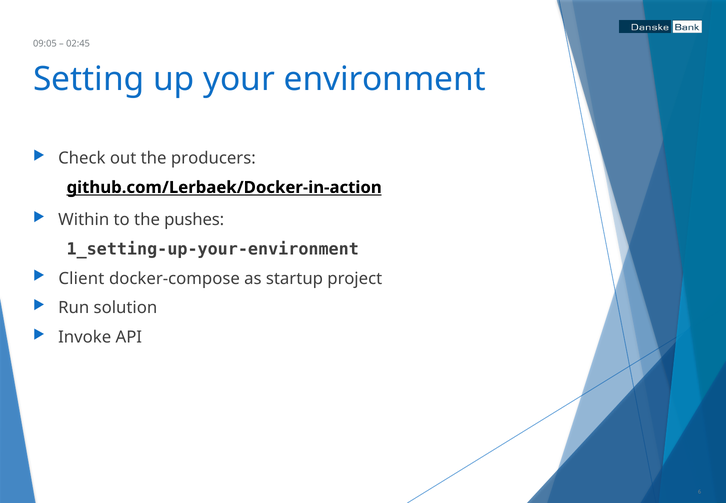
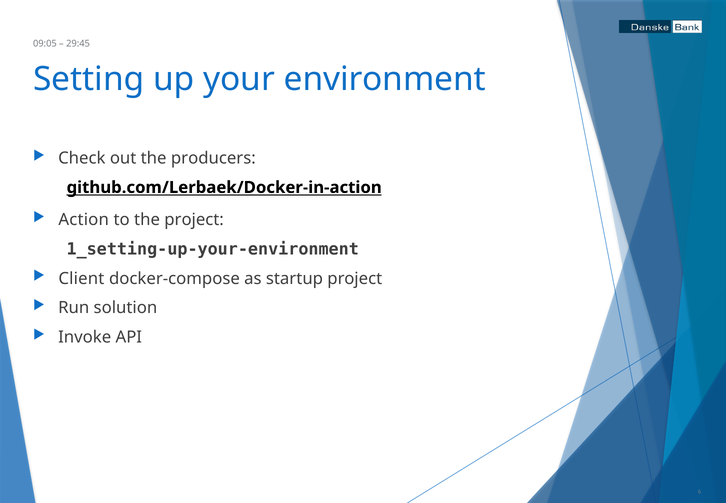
02:45: 02:45 -> 29:45
Within: Within -> Action
the pushes: pushes -> project
